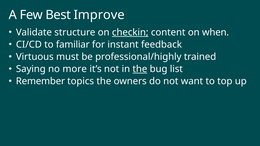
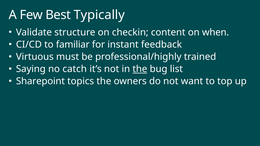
Improve: Improve -> Typically
checkin underline: present -> none
more: more -> catch
Remember: Remember -> Sharepoint
